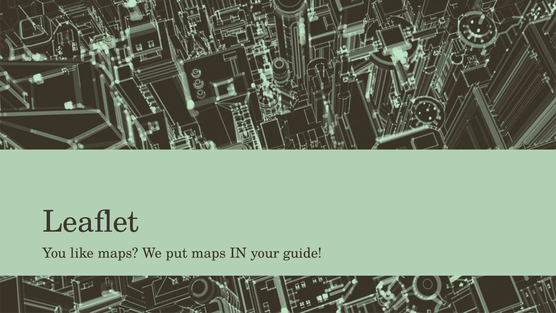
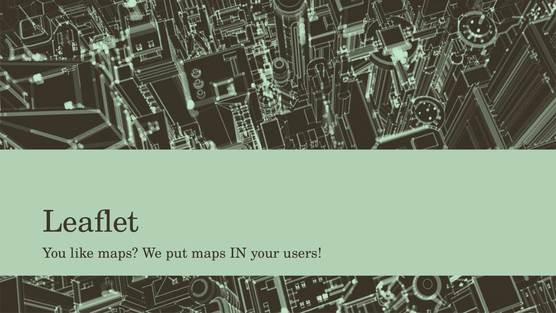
guide: guide -> users
